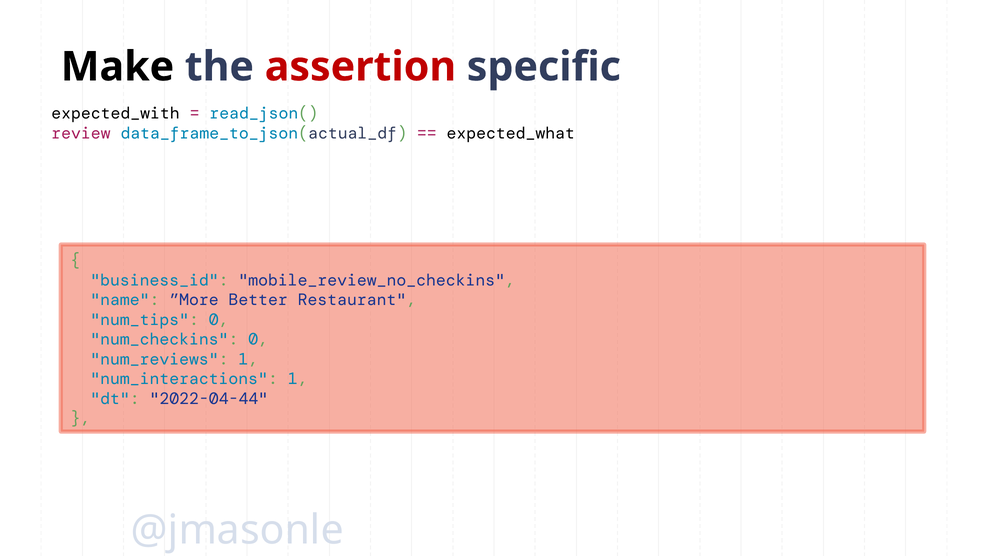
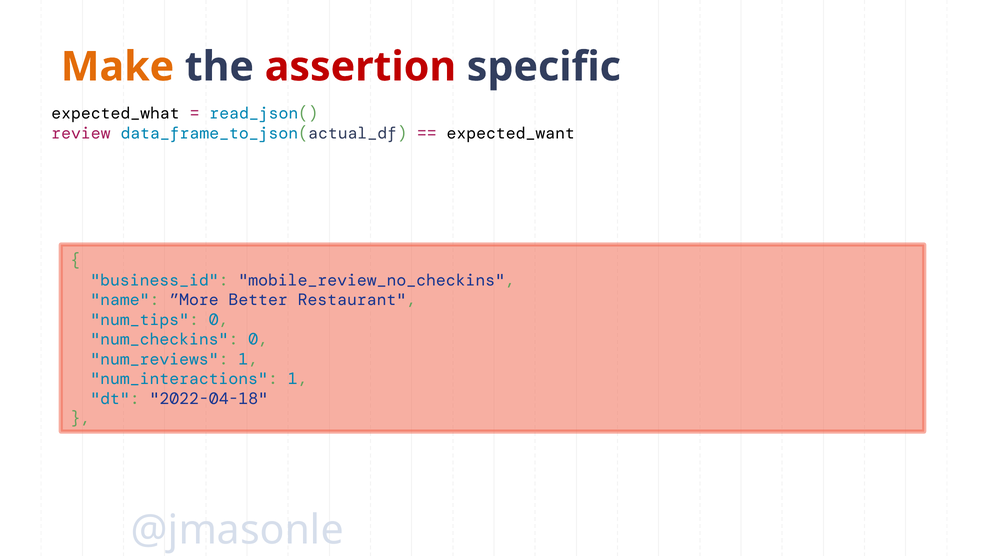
Make colour: black -> orange
expected_with: expected_with -> expected_what
expected_what: expected_what -> expected_want
2022-04-44: 2022-04-44 -> 2022-04-18
